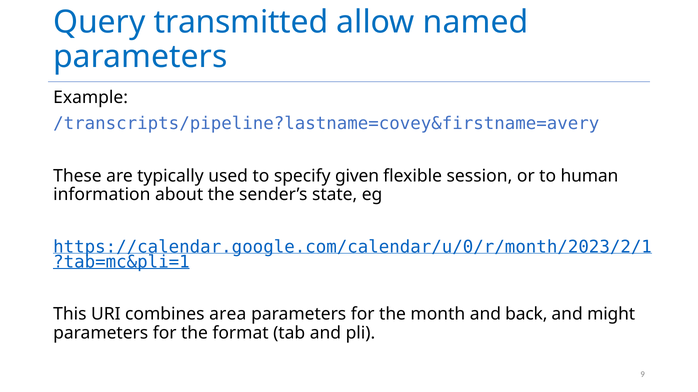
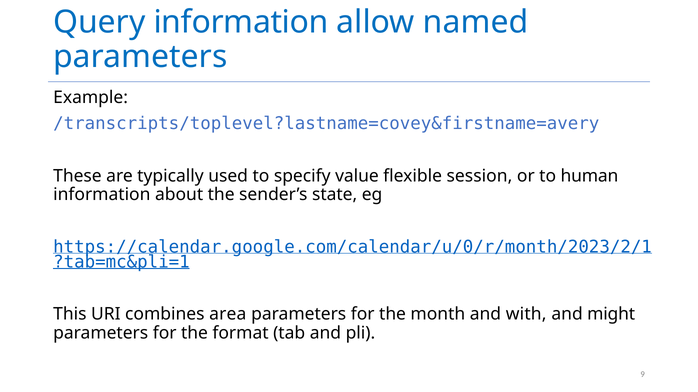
Query transmitted: transmitted -> information
/transcripts/pipeline?lastname=covey&firstname=avery: /transcripts/pipeline?lastname=covey&firstname=avery -> /transcripts/toplevel?lastname=covey&firstname=avery
given: given -> value
back: back -> with
